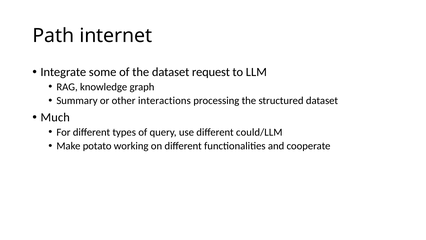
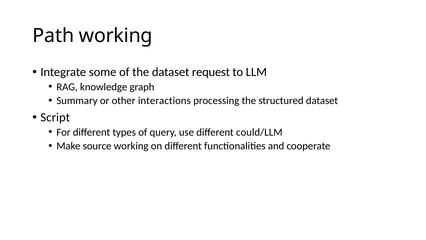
Path internet: internet -> working
Much: Much -> Script
potato: potato -> source
